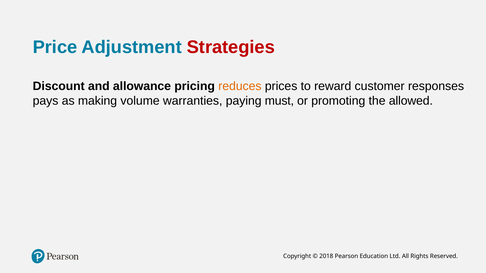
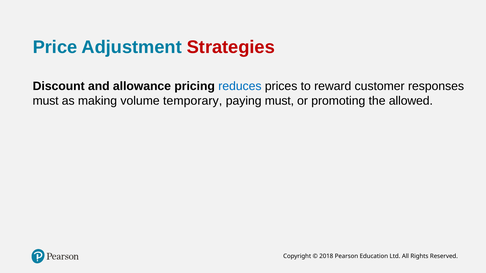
reduces colour: orange -> blue
pays at (46, 101): pays -> must
warranties: warranties -> temporary
